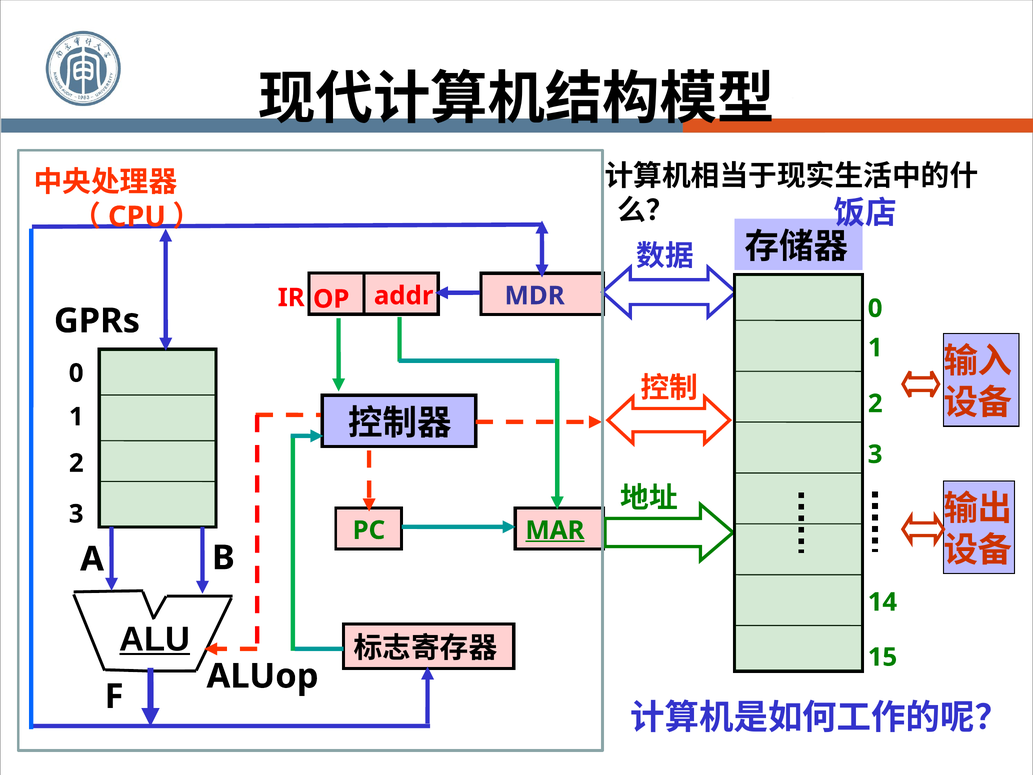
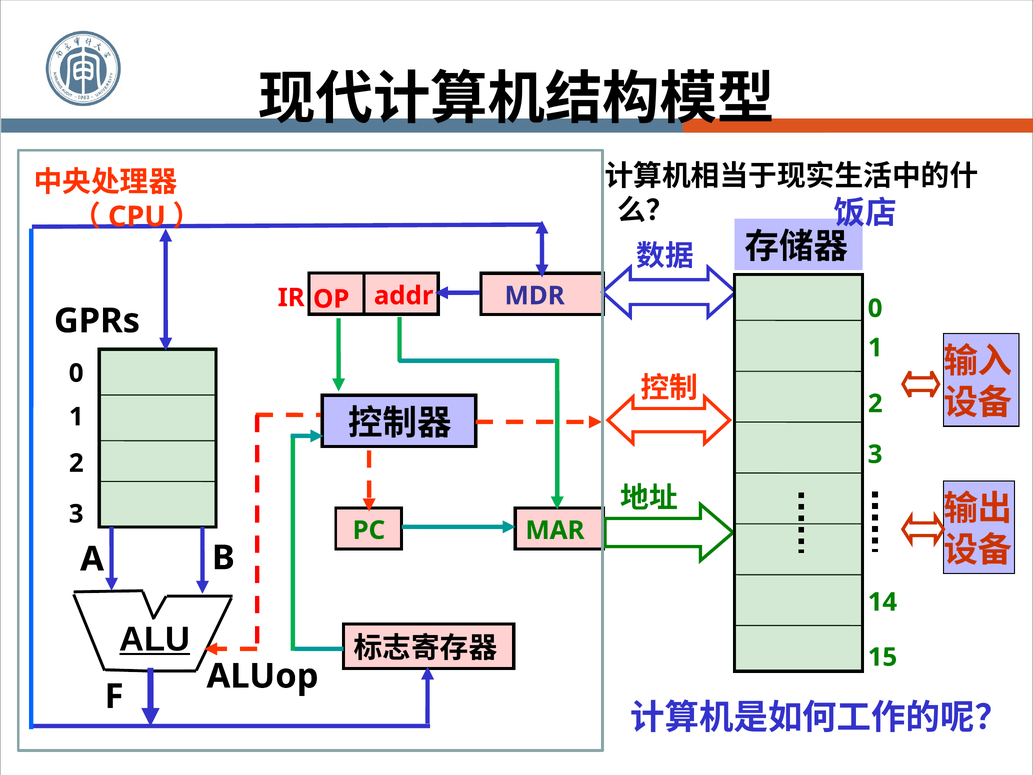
MAR underline: present -> none
